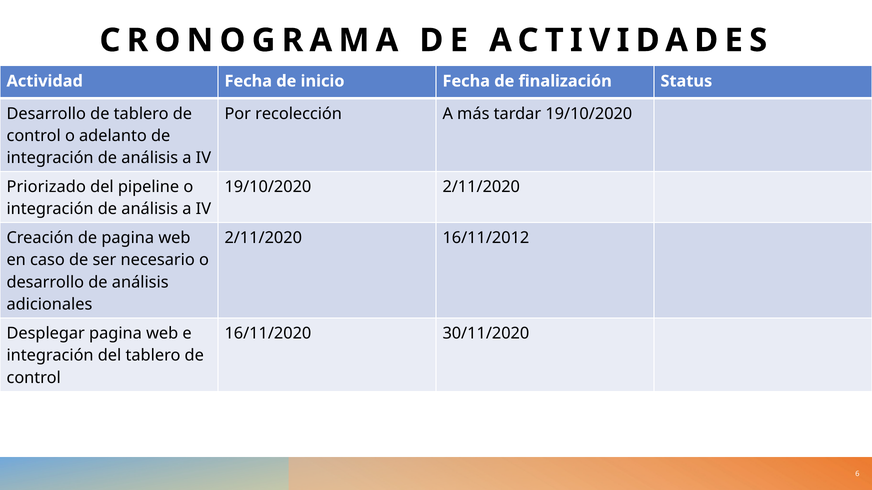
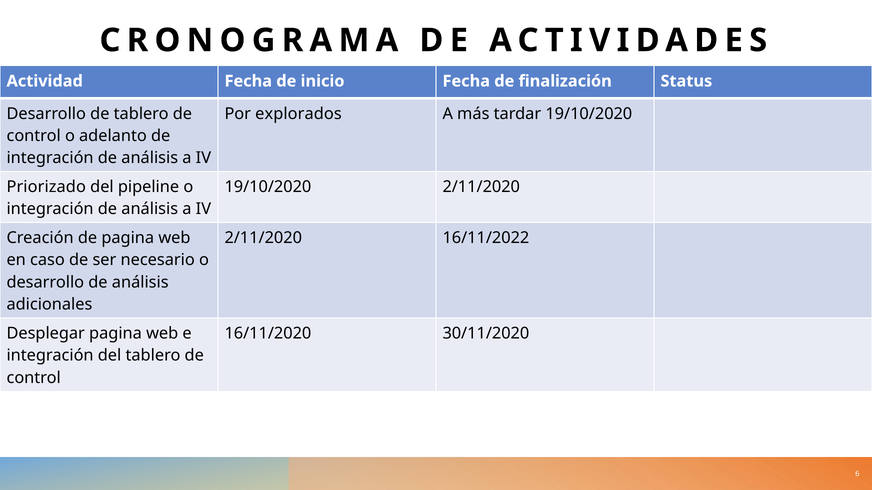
recolección: recolección -> explorados
16/11/2012: 16/11/2012 -> 16/11/2022
